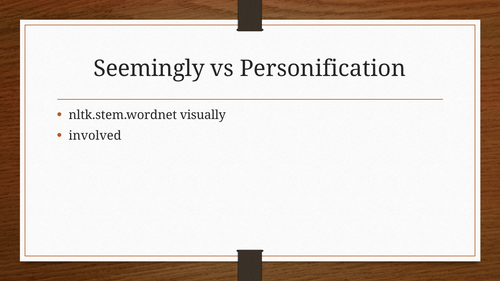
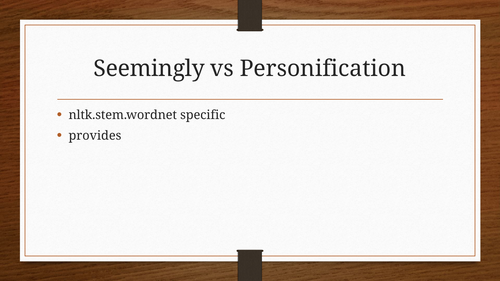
visually: visually -> specific
involved: involved -> provides
